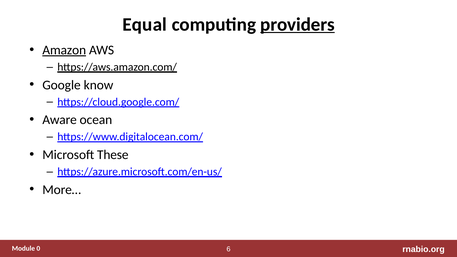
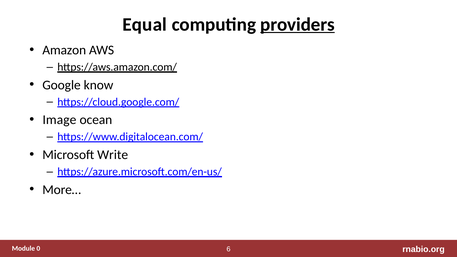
Amazon underline: present -> none
Aware: Aware -> Image
These: These -> Write
